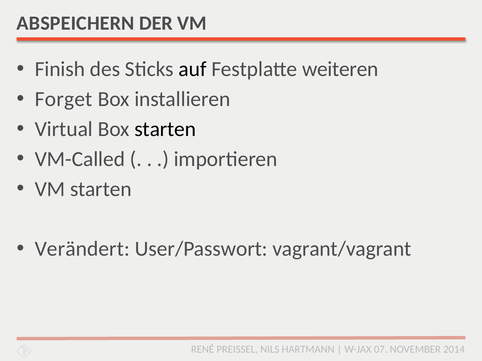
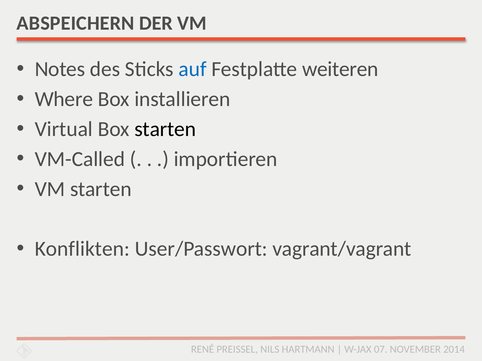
Finish: Finish -> Notes
auf colour: black -> blue
Forget: Forget -> Where
Verändert: Verändert -> Konflikten
